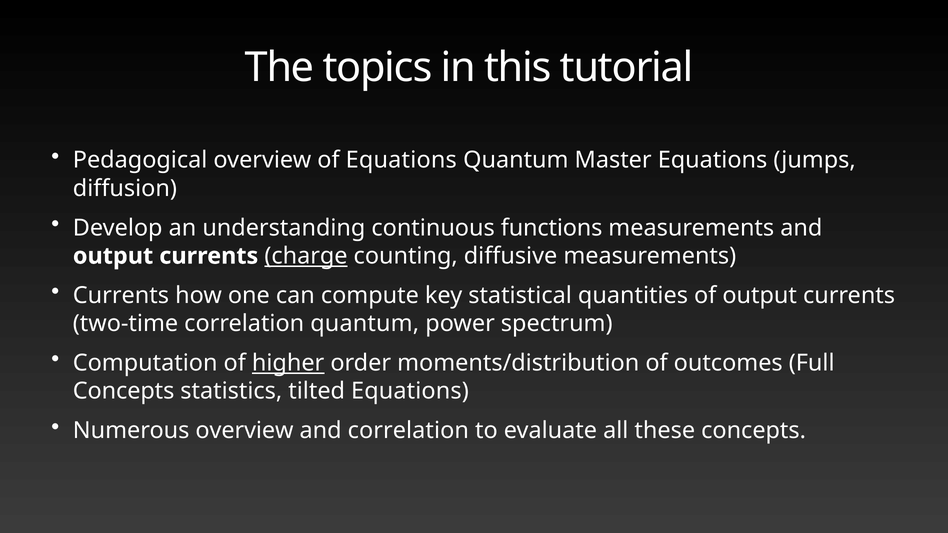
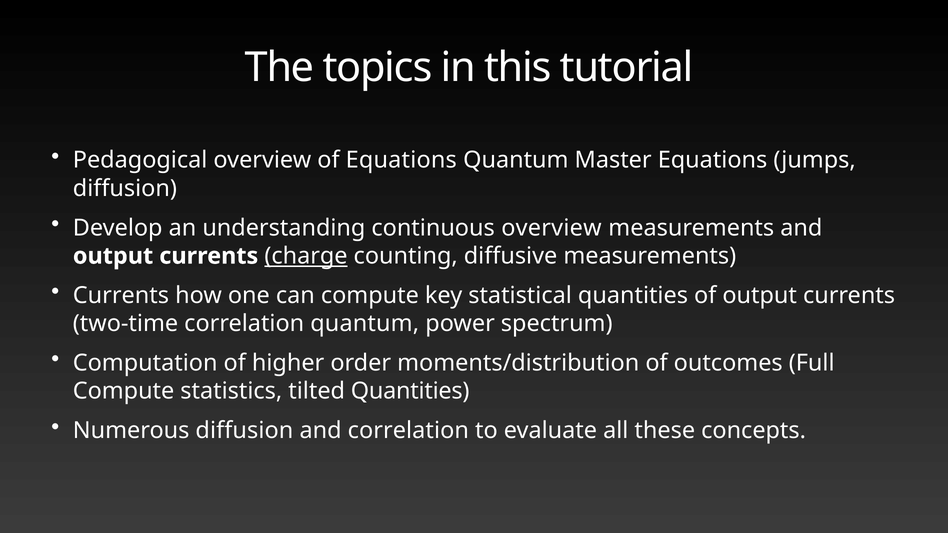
continuous functions: functions -> overview
higher underline: present -> none
Concepts at (124, 391): Concepts -> Compute
tilted Equations: Equations -> Quantities
Numerous overview: overview -> diffusion
